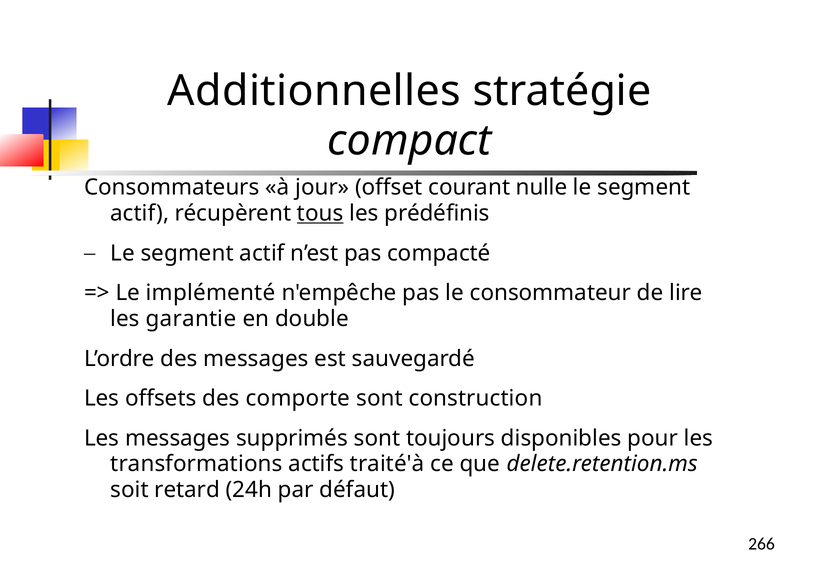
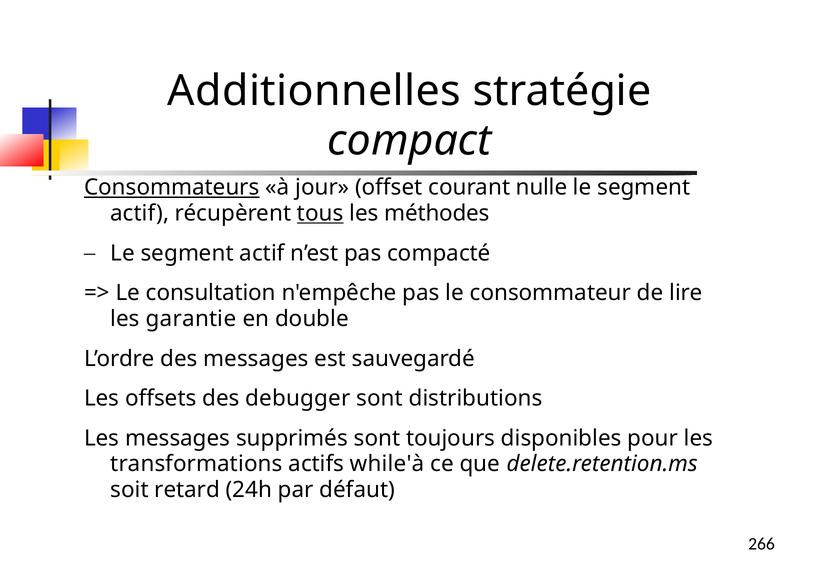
Consommateurs underline: none -> present
prédéfinis: prédéfinis -> méthodes
implémenté: implémenté -> consultation
comporte: comporte -> debugger
construction: construction -> distributions
traité'à: traité'à -> while'à
